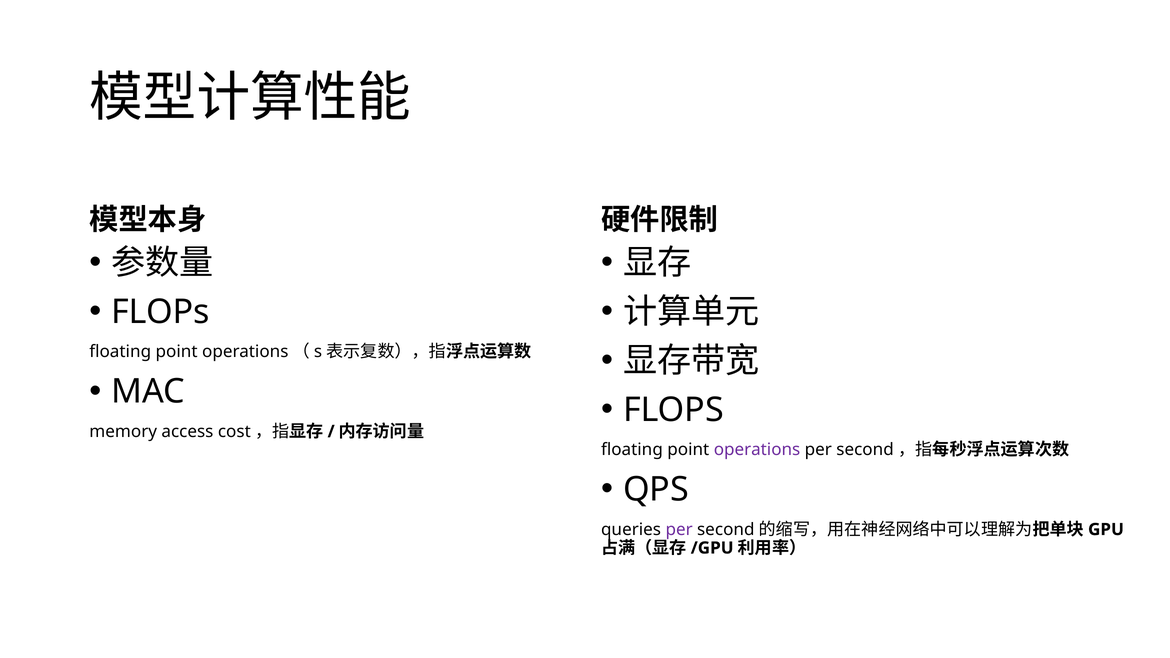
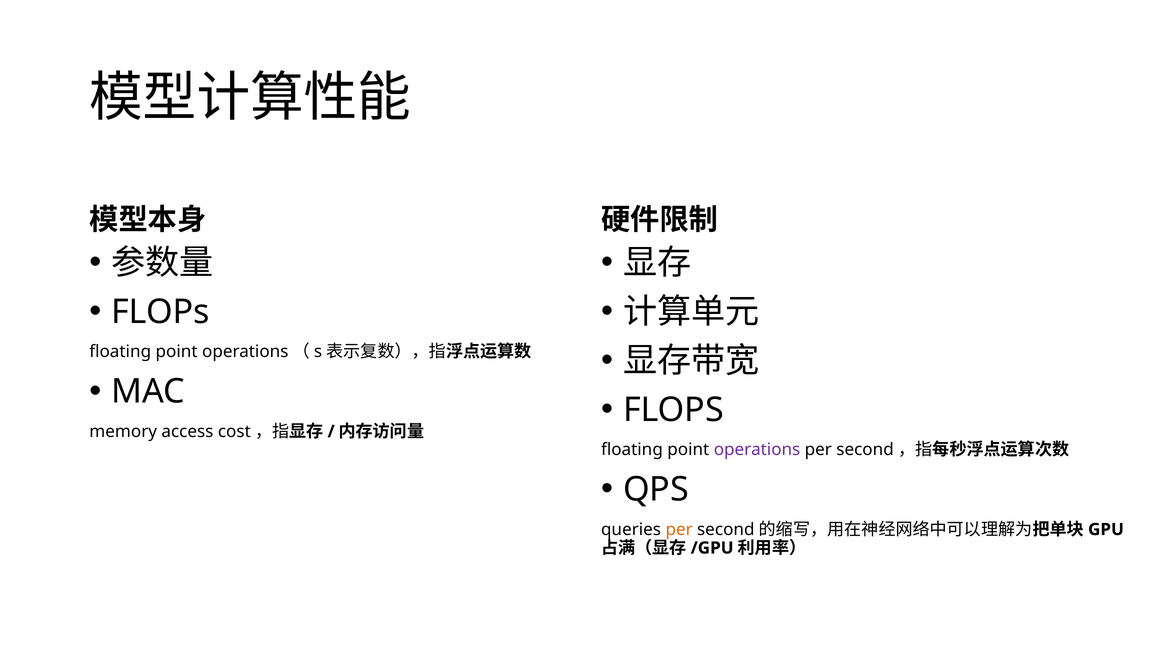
per at (679, 530) colour: purple -> orange
